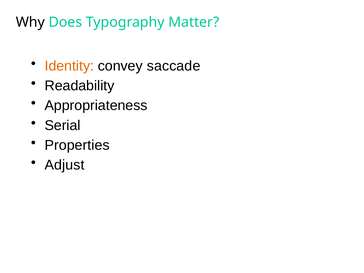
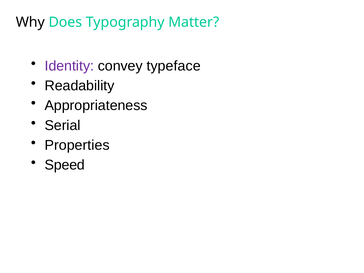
Identity colour: orange -> purple
saccade: saccade -> typeface
Adjust: Adjust -> Speed
